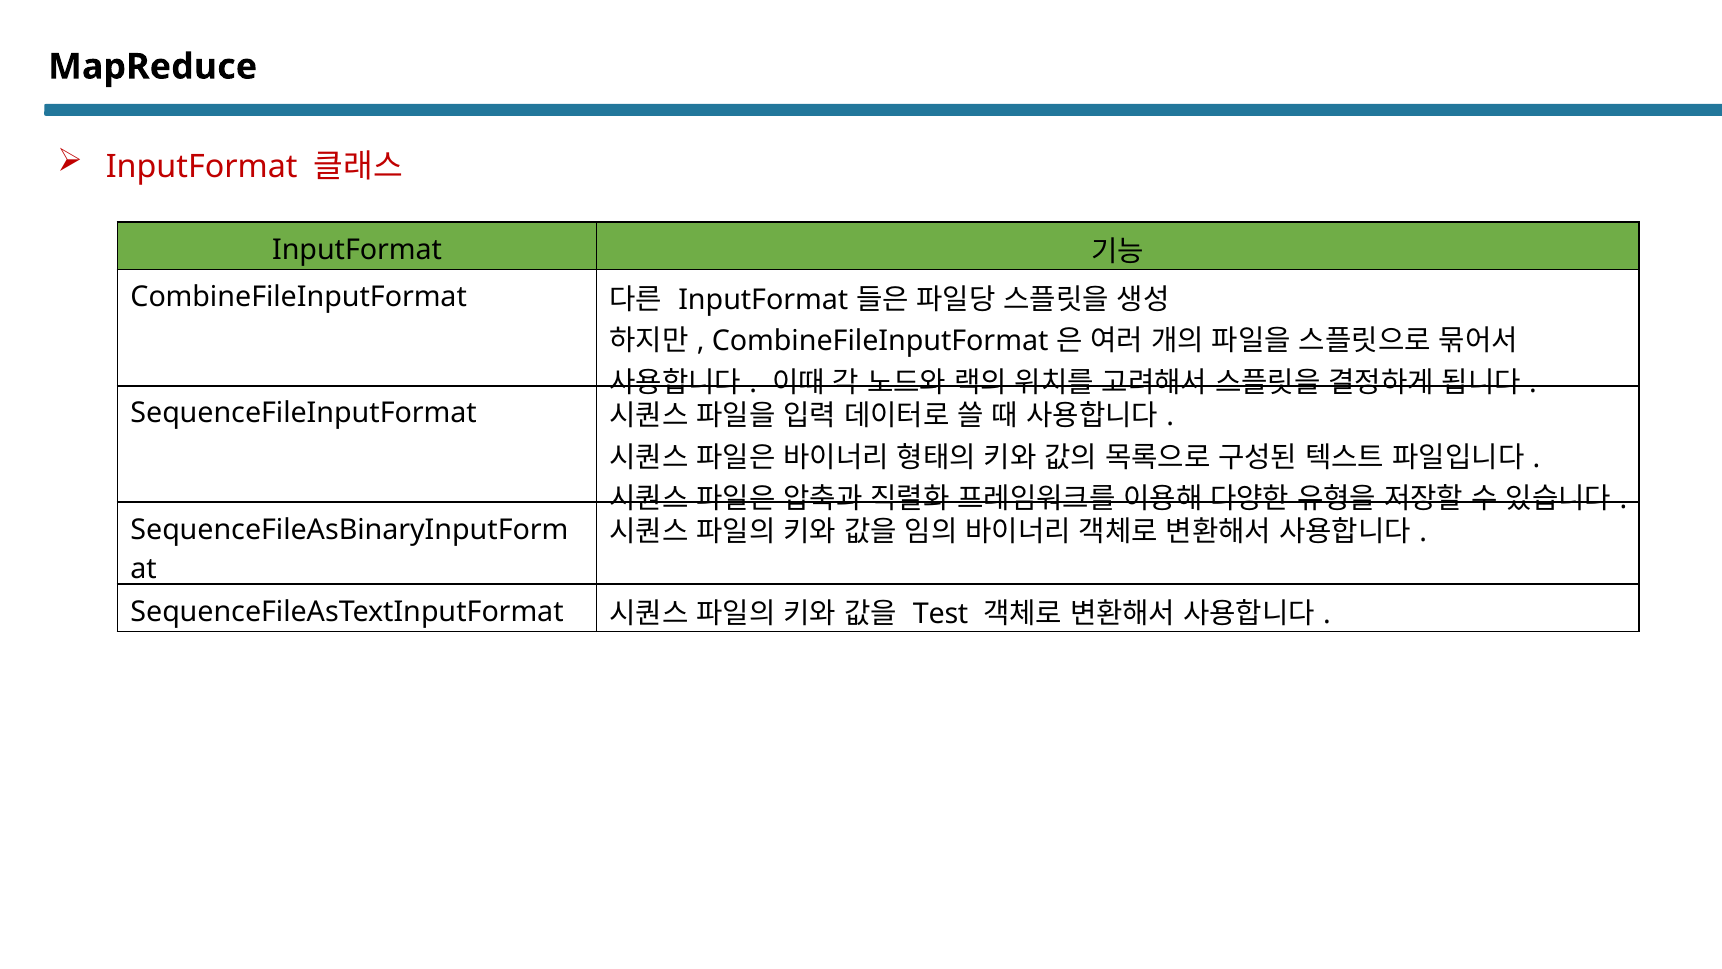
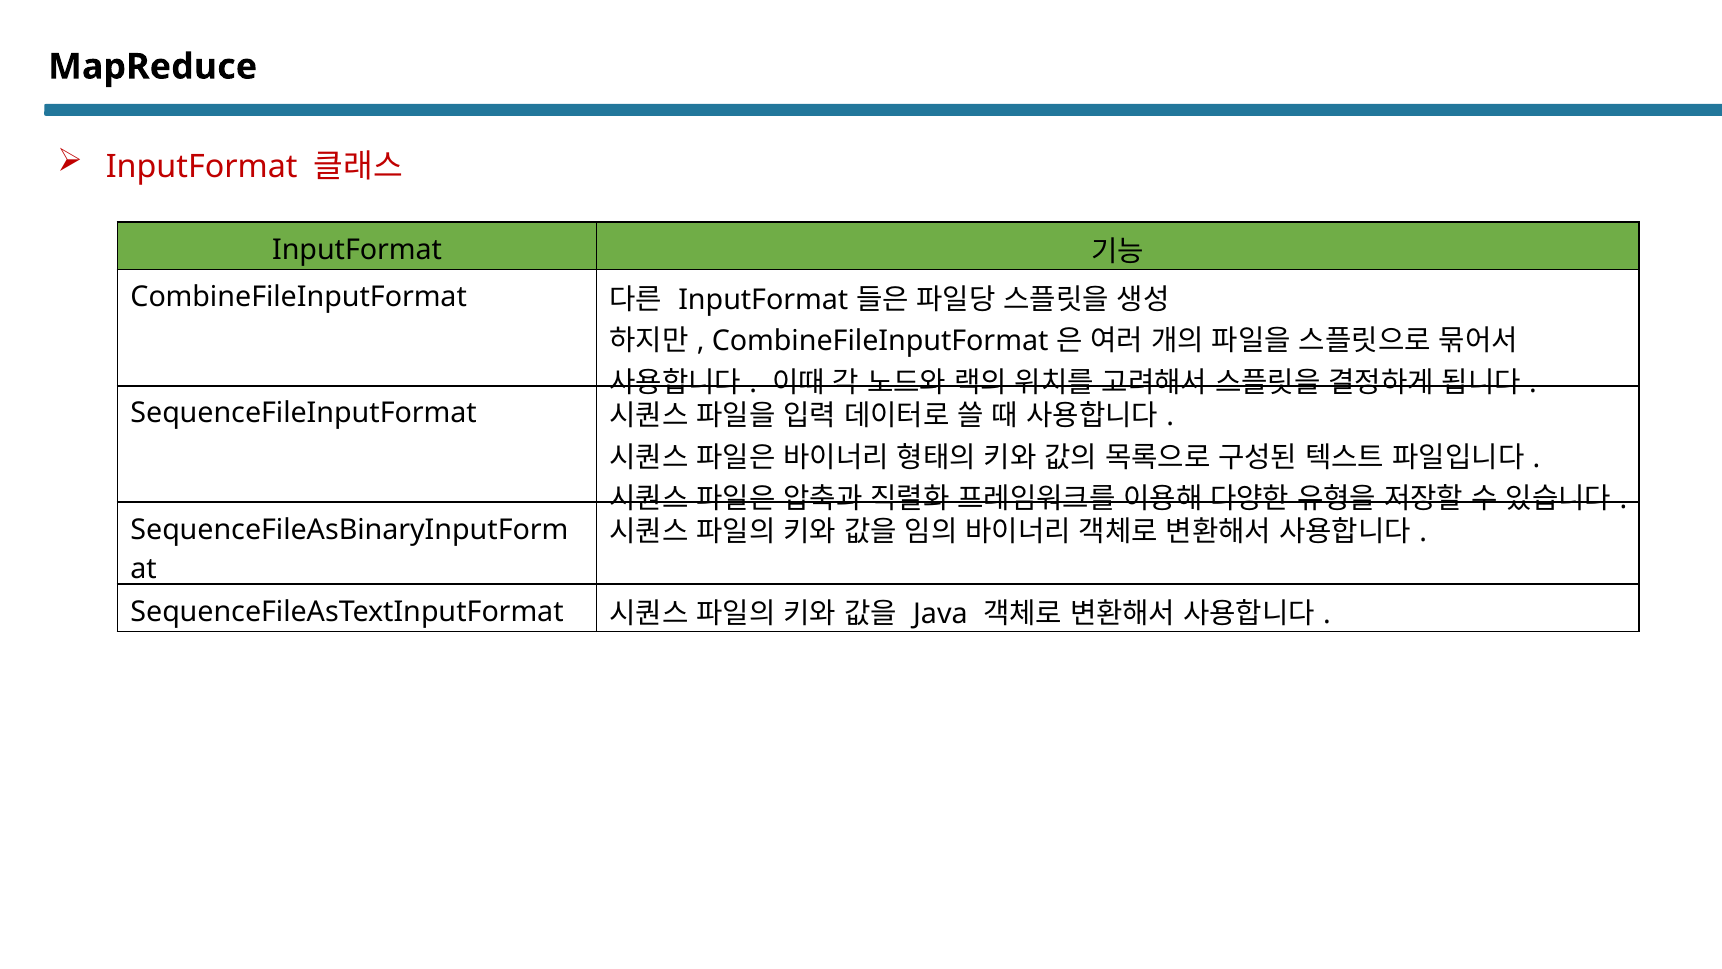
Test: Test -> Java
